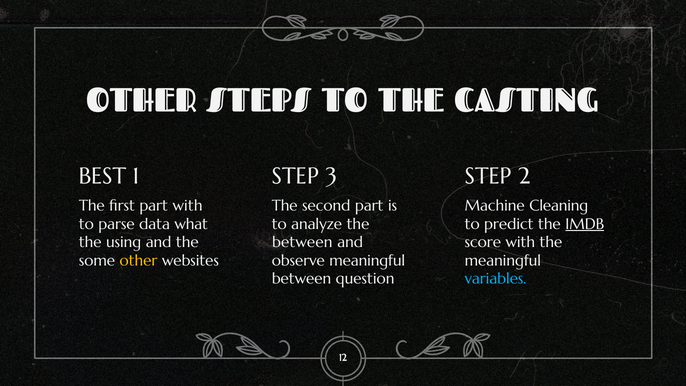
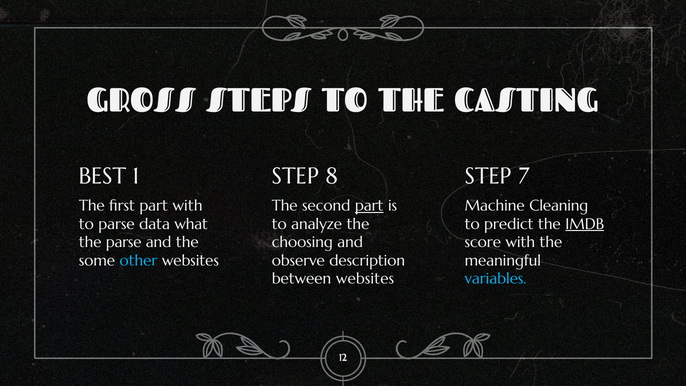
OTHER at (142, 101): OTHER -> GROSS
3: 3 -> 8
2: 2 -> 7
part at (369, 206) underline: none -> present
the using: using -> parse
between at (302, 242): between -> choosing
other at (138, 261) colour: yellow -> light blue
observe meaningful: meaningful -> description
between question: question -> websites
